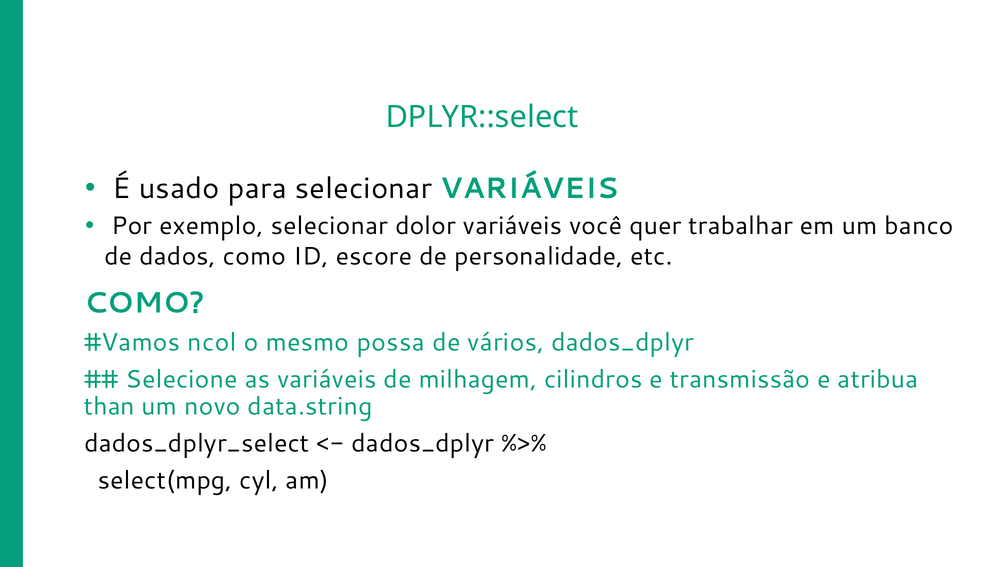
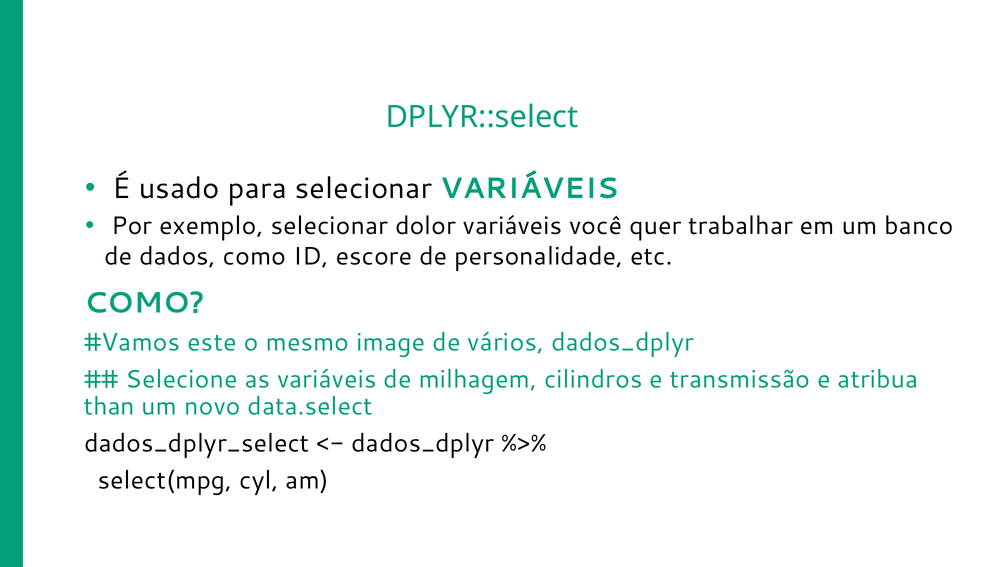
ncol: ncol -> este
possa: possa -> image
data.string: data.string -> data.select
